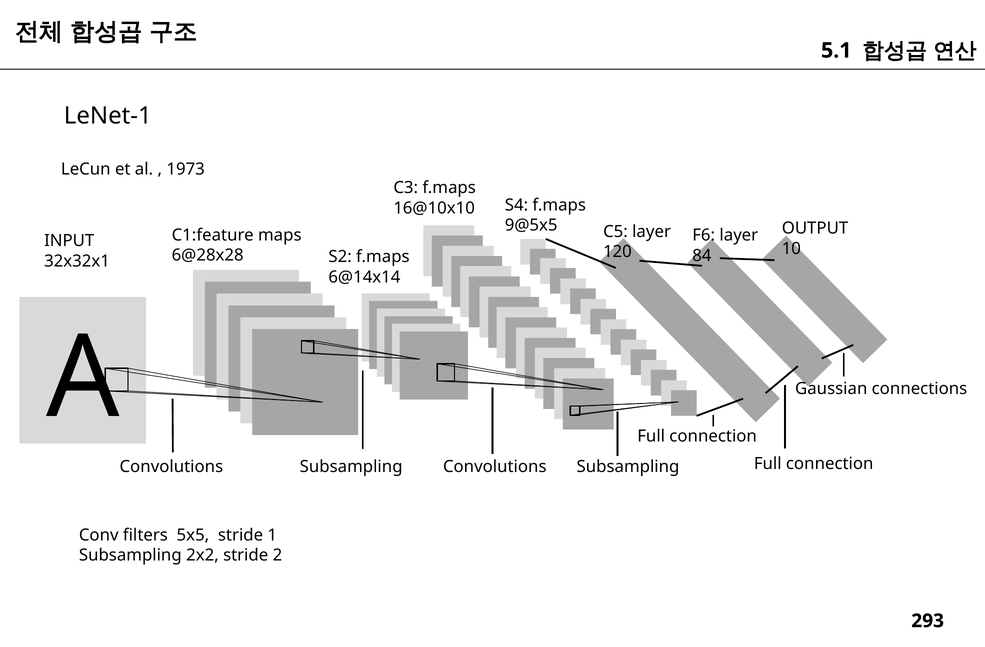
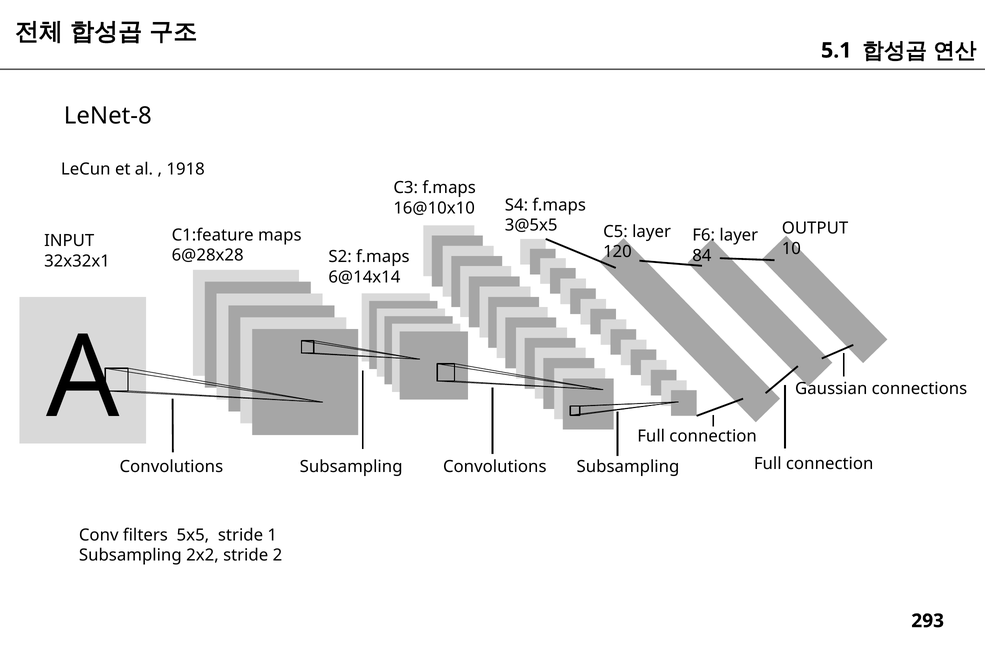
LeNet-1: LeNet-1 -> LeNet-8
1973: 1973 -> 1918
9@5x5: 9@5x5 -> 3@5x5
